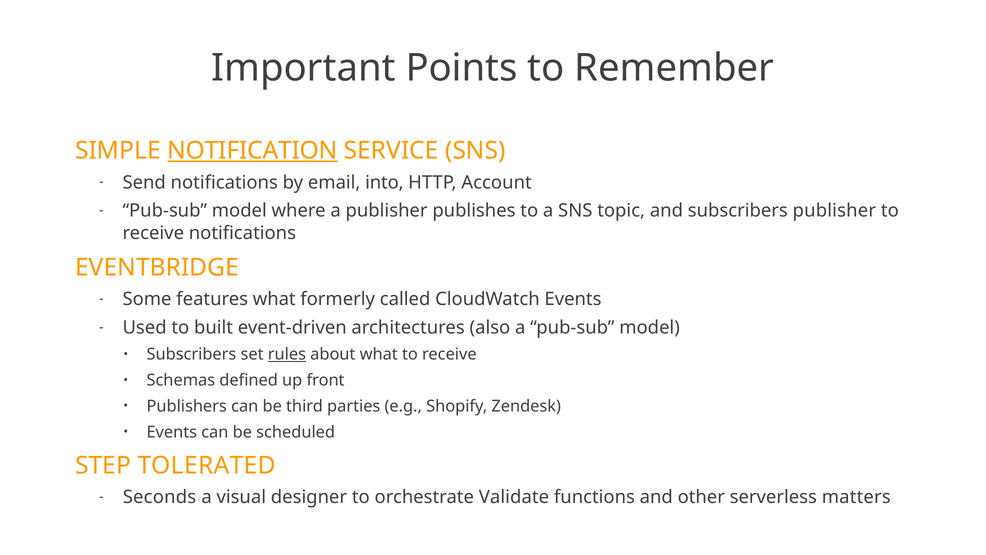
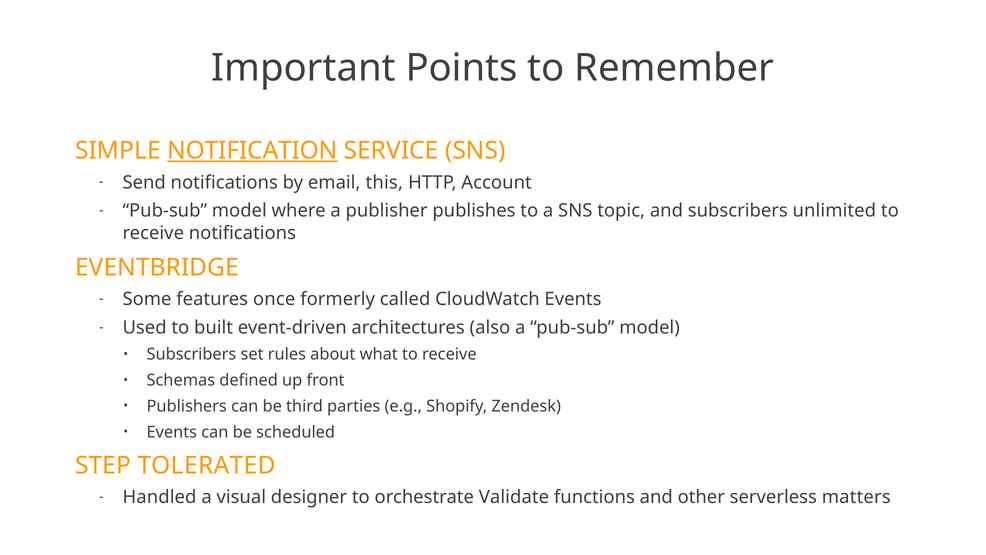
into: into -> this
subscribers publisher: publisher -> unlimited
features what: what -> once
rules underline: present -> none
Seconds: Seconds -> Handled
